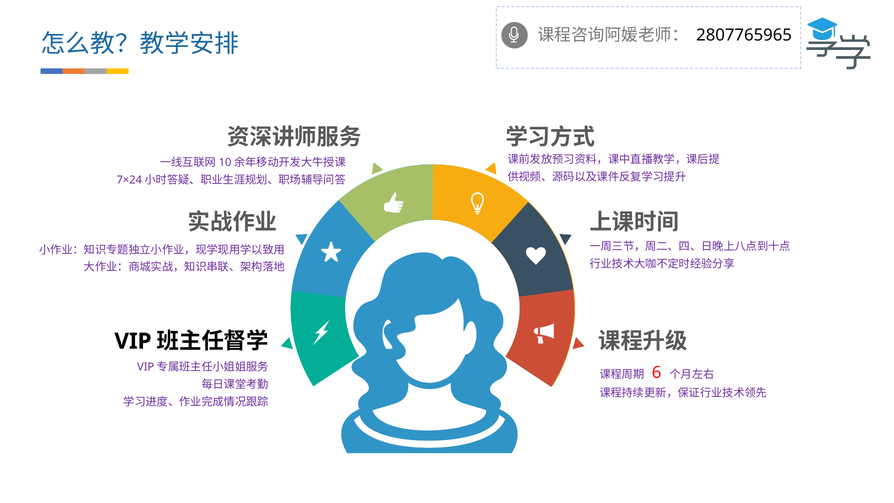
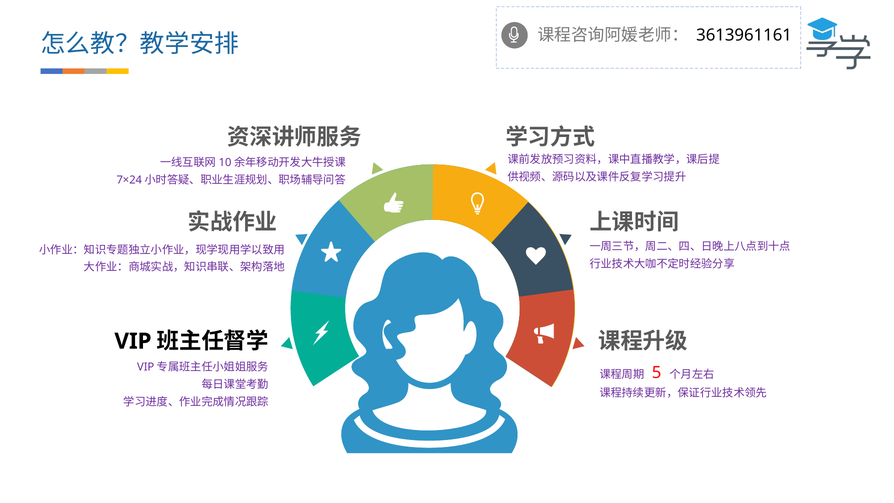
2807765965: 2807765965 -> 3613961161
6: 6 -> 5
